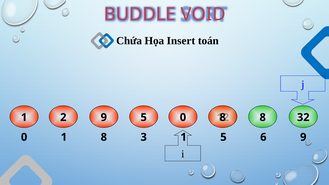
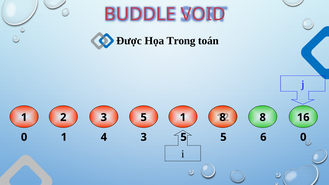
Chứa: Chứa -> Được
Insert: Insert -> Trong
2 9: 9 -> 3
5 0: 0 -> 1
32: 32 -> 16
1 8: 8 -> 4
1 at (184, 137): 1 -> 5
6 9: 9 -> 0
